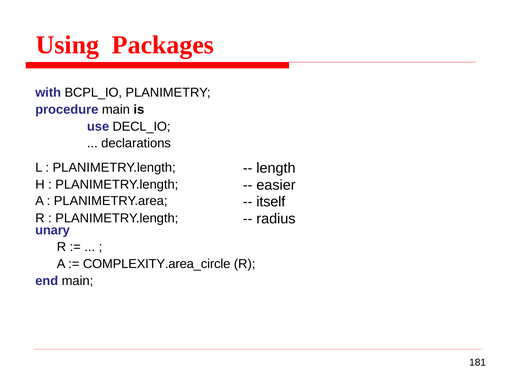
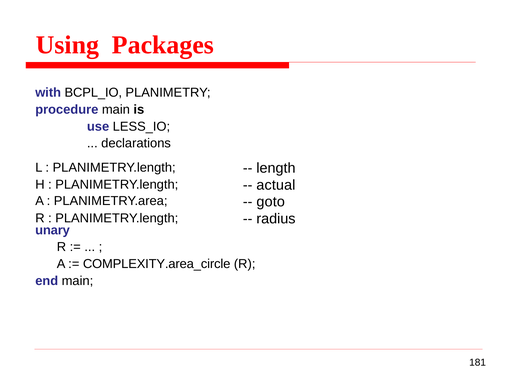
DECL_IO: DECL_IO -> LESS_IO
easier: easier -> actual
itself: itself -> goto
